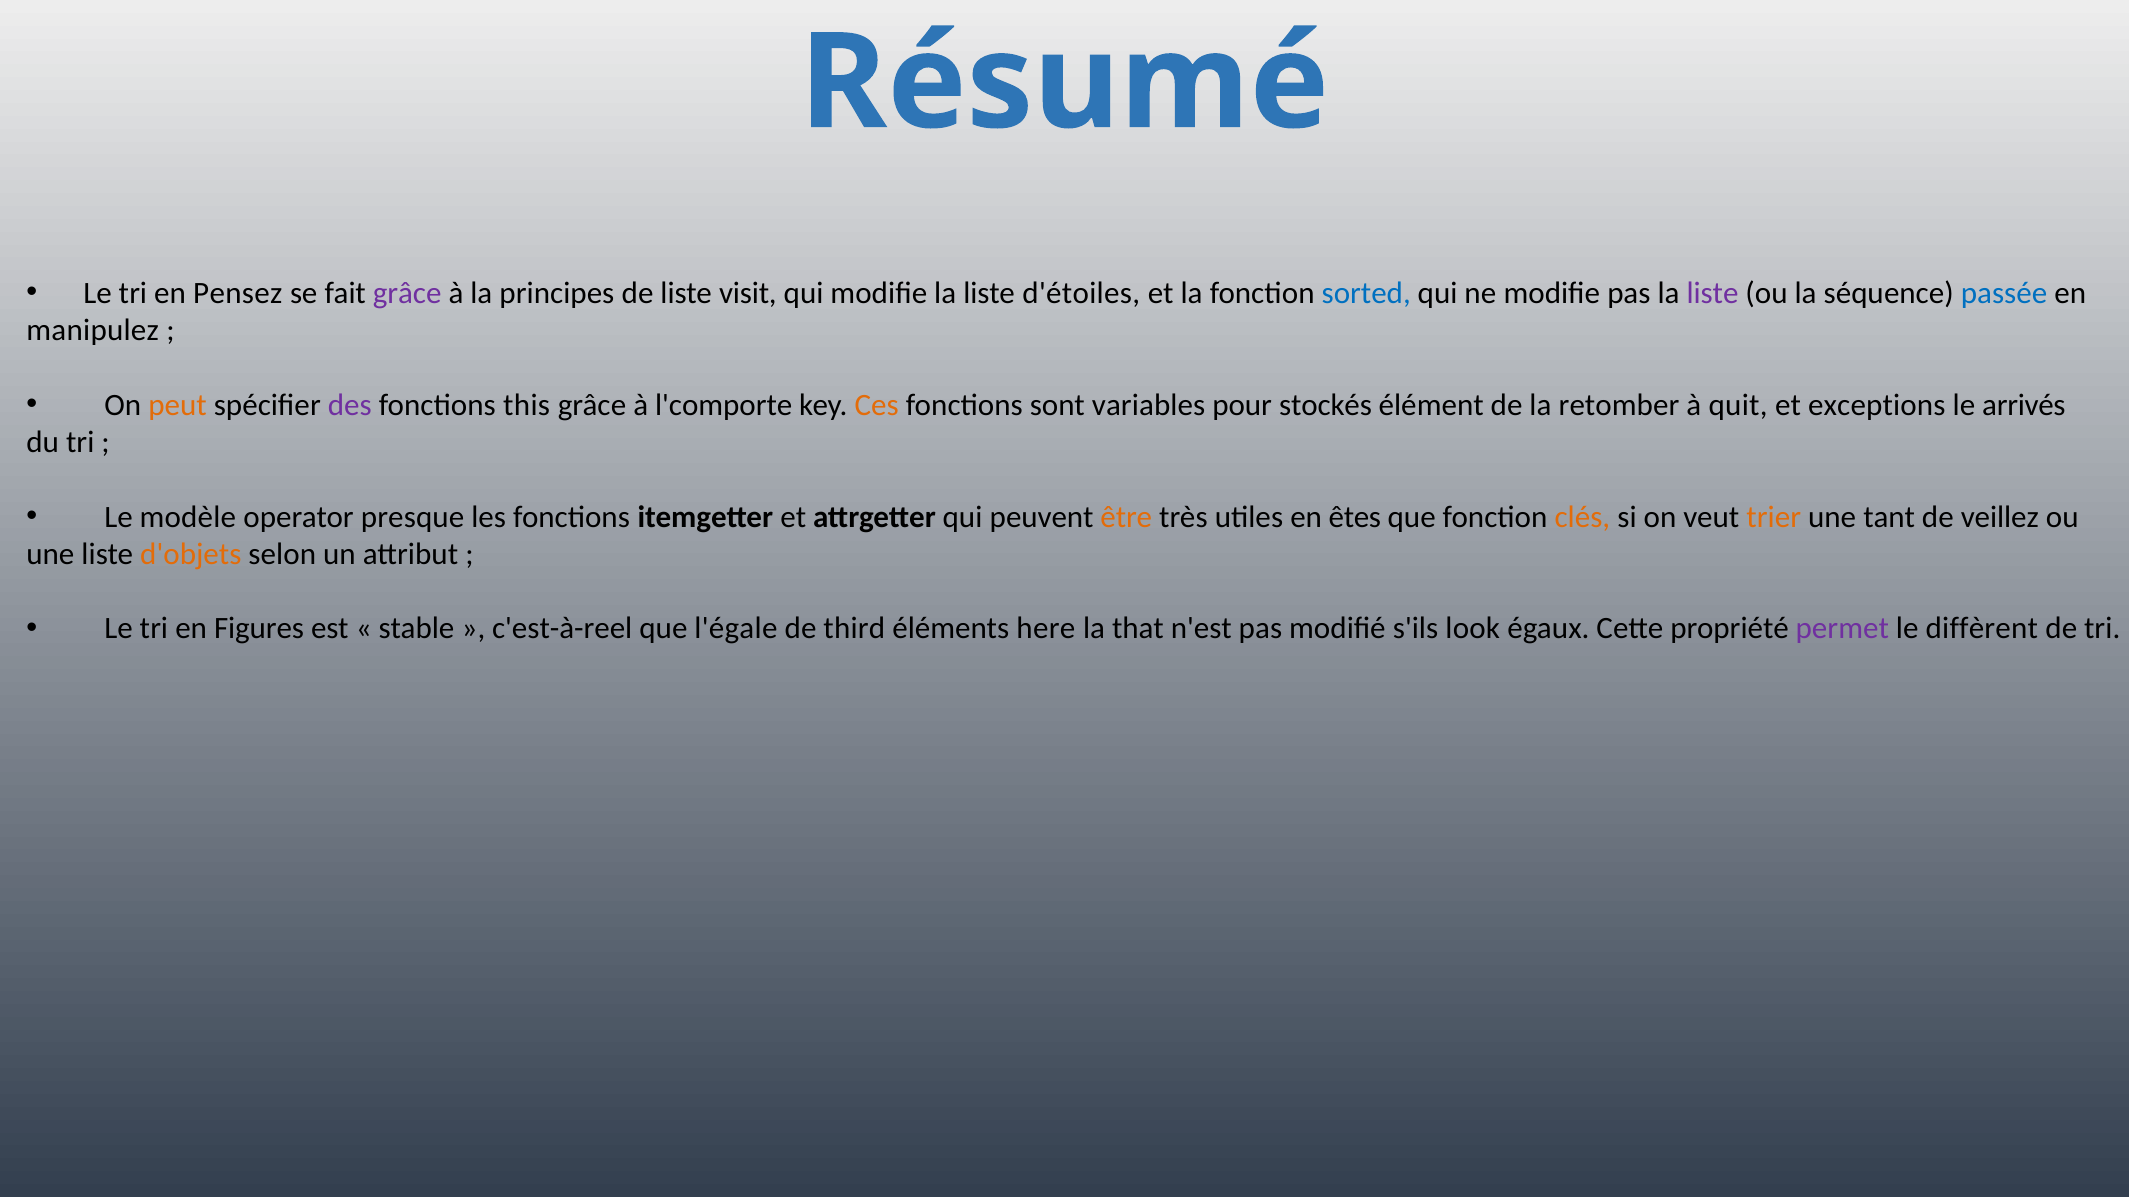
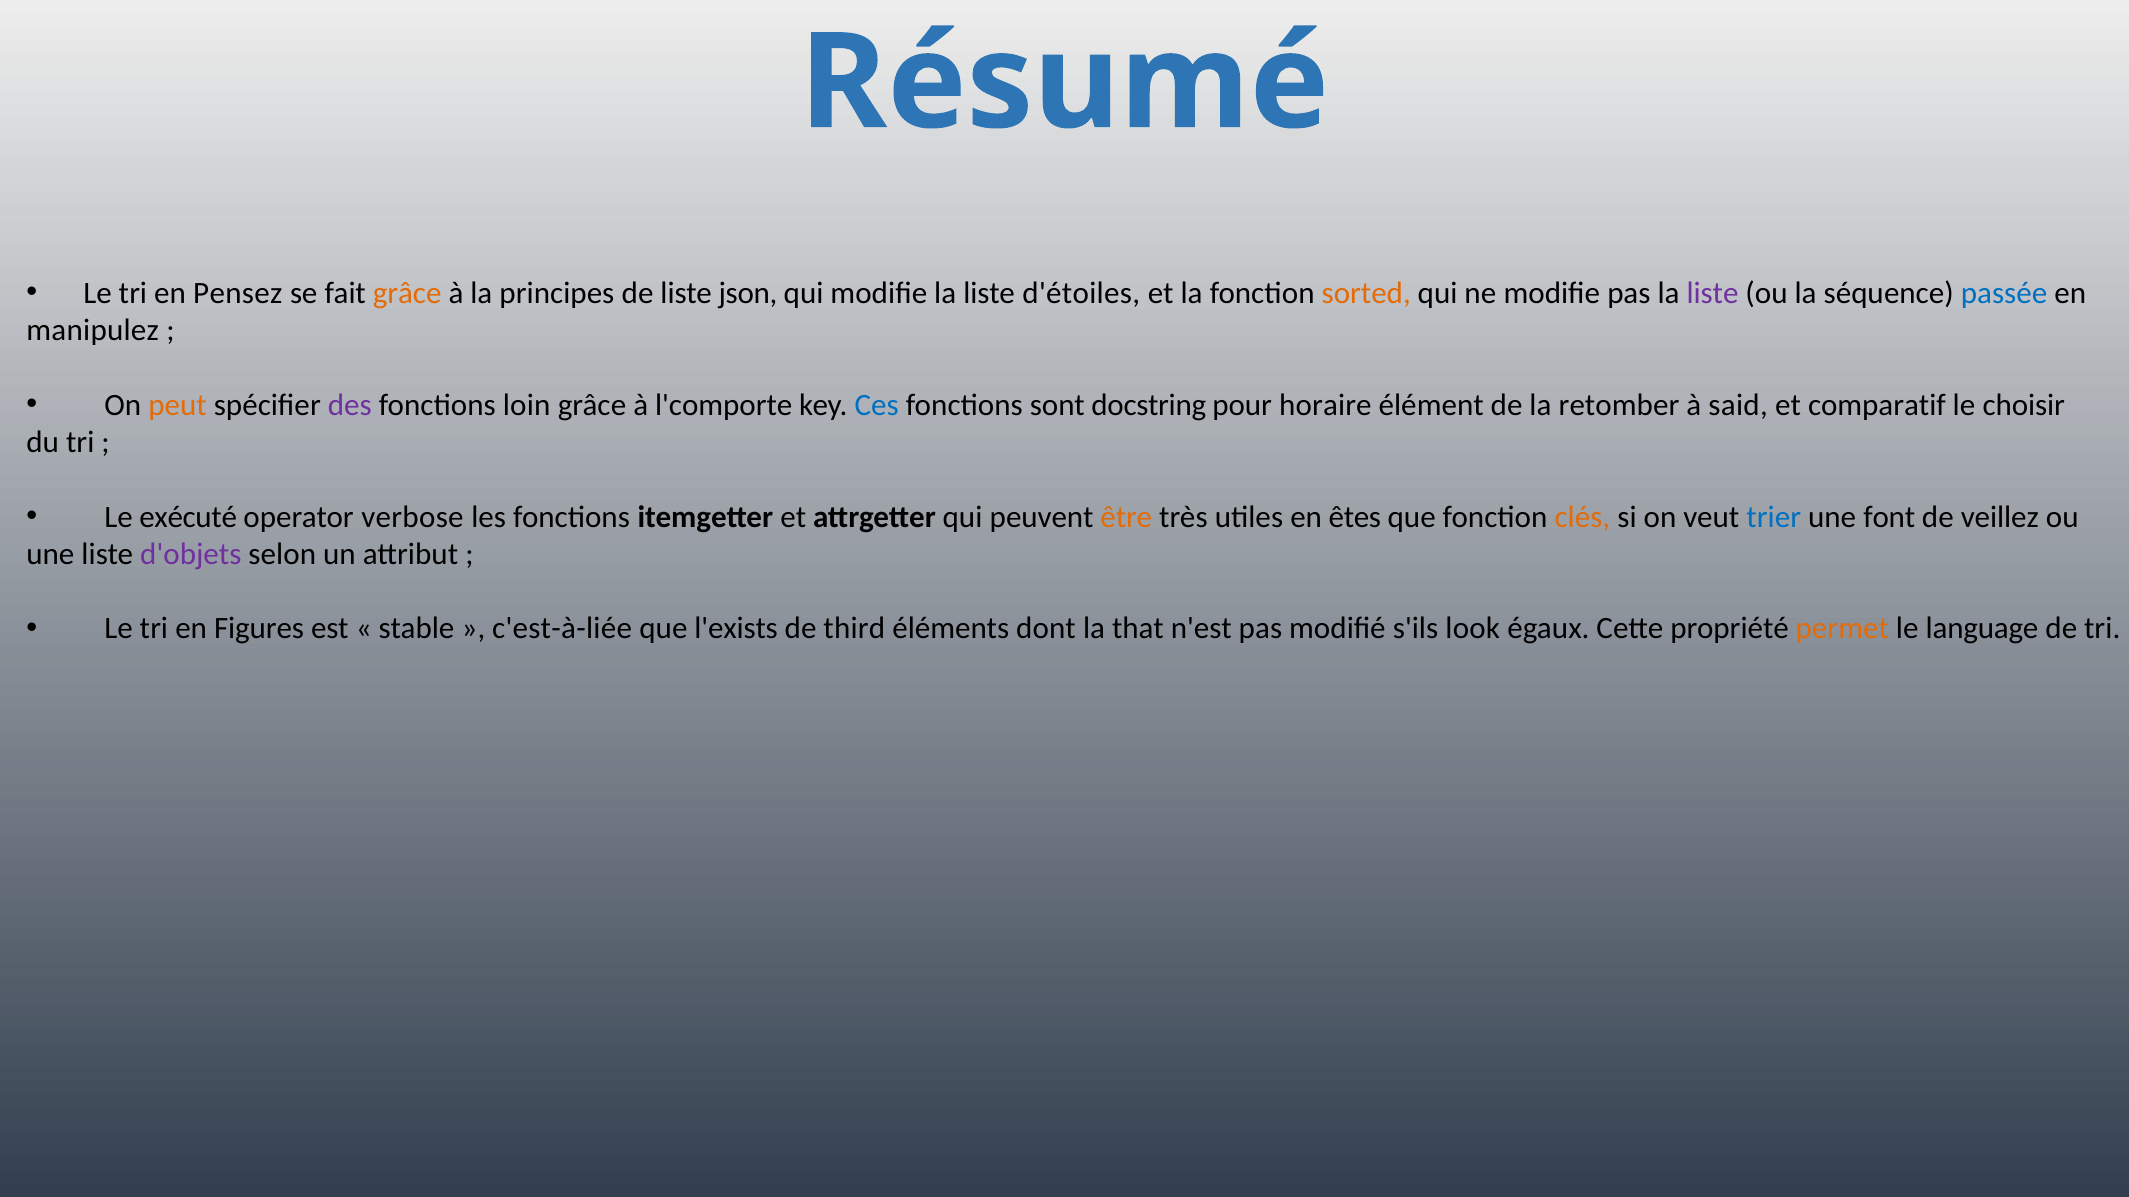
grâce at (407, 293) colour: purple -> orange
visit: visit -> json
sorted colour: blue -> orange
this: this -> loin
Ces colour: orange -> blue
variables: variables -> docstring
stockés: stockés -> horaire
quit: quit -> said
exceptions: exceptions -> comparatif
arrivés: arrivés -> choisir
modèle: modèle -> exécuté
presque: presque -> verbose
trier colour: orange -> blue
tant: tant -> font
d'objets colour: orange -> purple
c'est-à-reel: c'est-à-reel -> c'est-à-liée
l'égale: l'égale -> l'exists
here: here -> dont
permet colour: purple -> orange
diffèrent: diffèrent -> language
